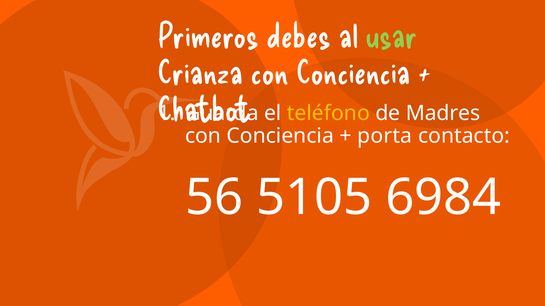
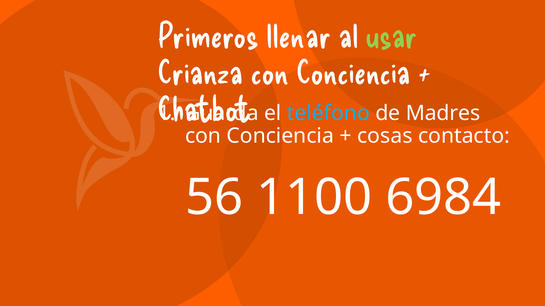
debes: debes -> llenar
teléfono colour: yellow -> light blue
porta: porta -> cosas
5105: 5105 -> 1100
